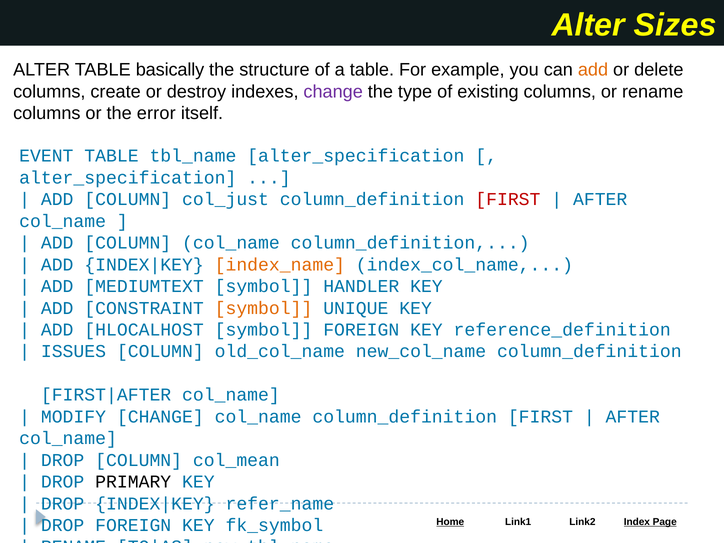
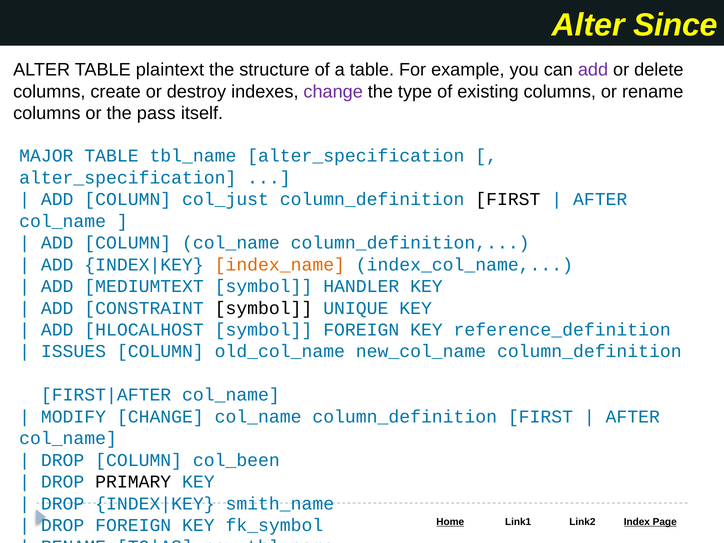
Sizes: Sizes -> Since
basically: basically -> plaintext
add at (593, 70) colour: orange -> purple
error: error -> pass
EVENT: EVENT -> MAJOR
FIRST at (508, 199) colour: red -> black
symbol at (264, 308) colour: orange -> black
col_mean: col_mean -> col_been
refer_name: refer_name -> smith_name
